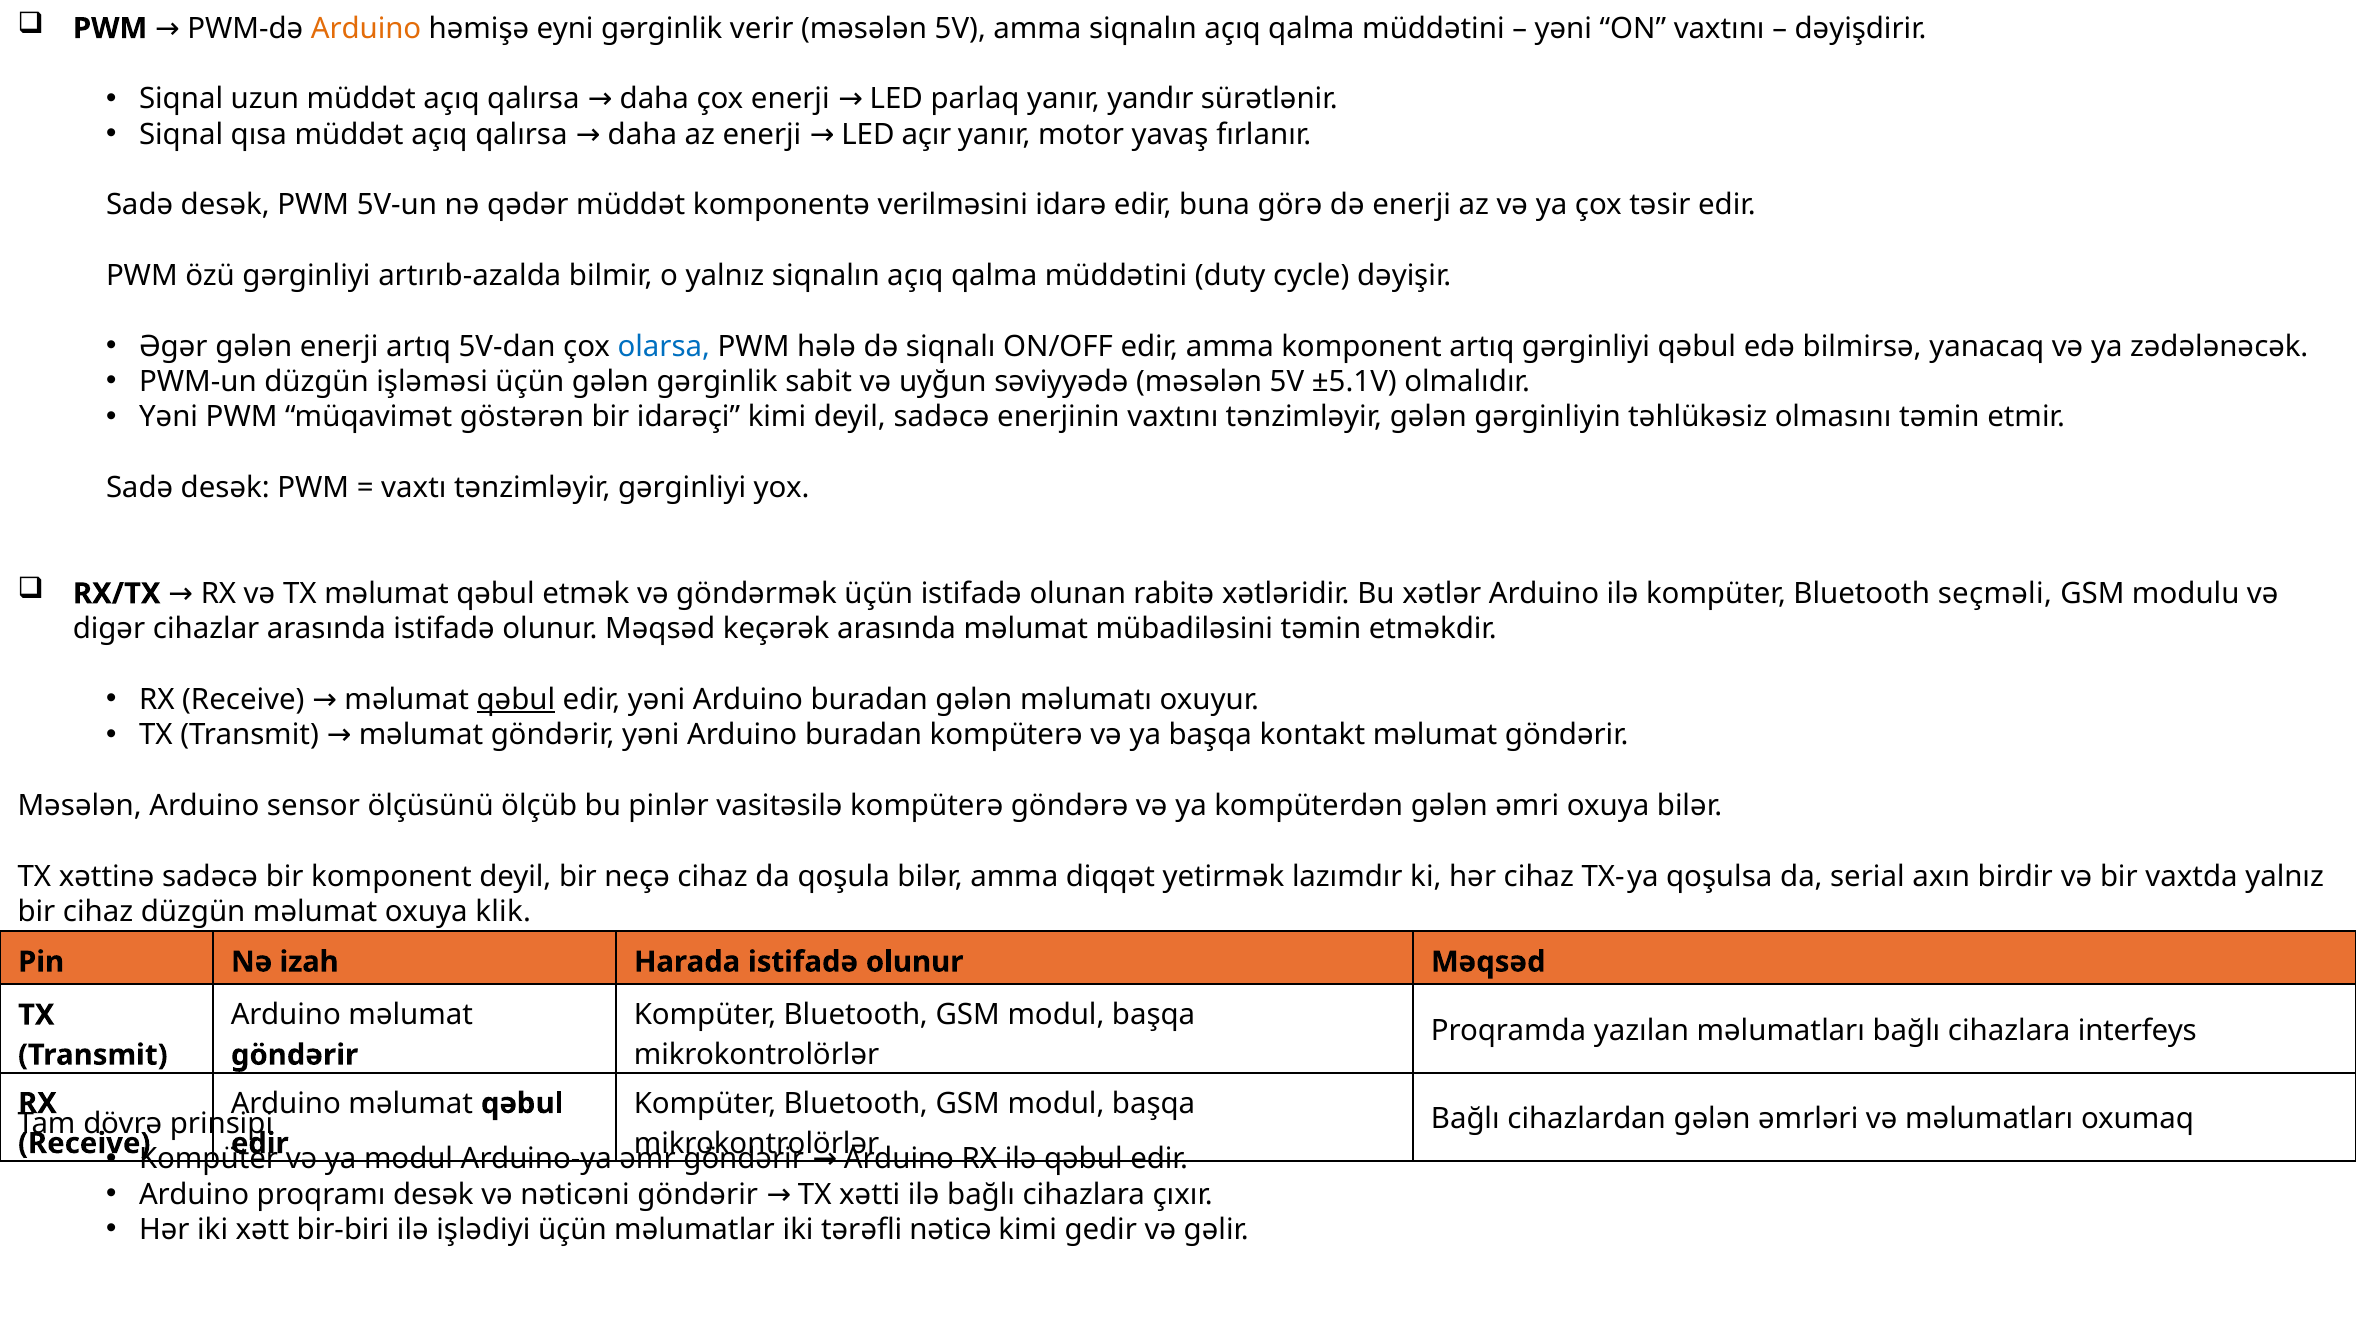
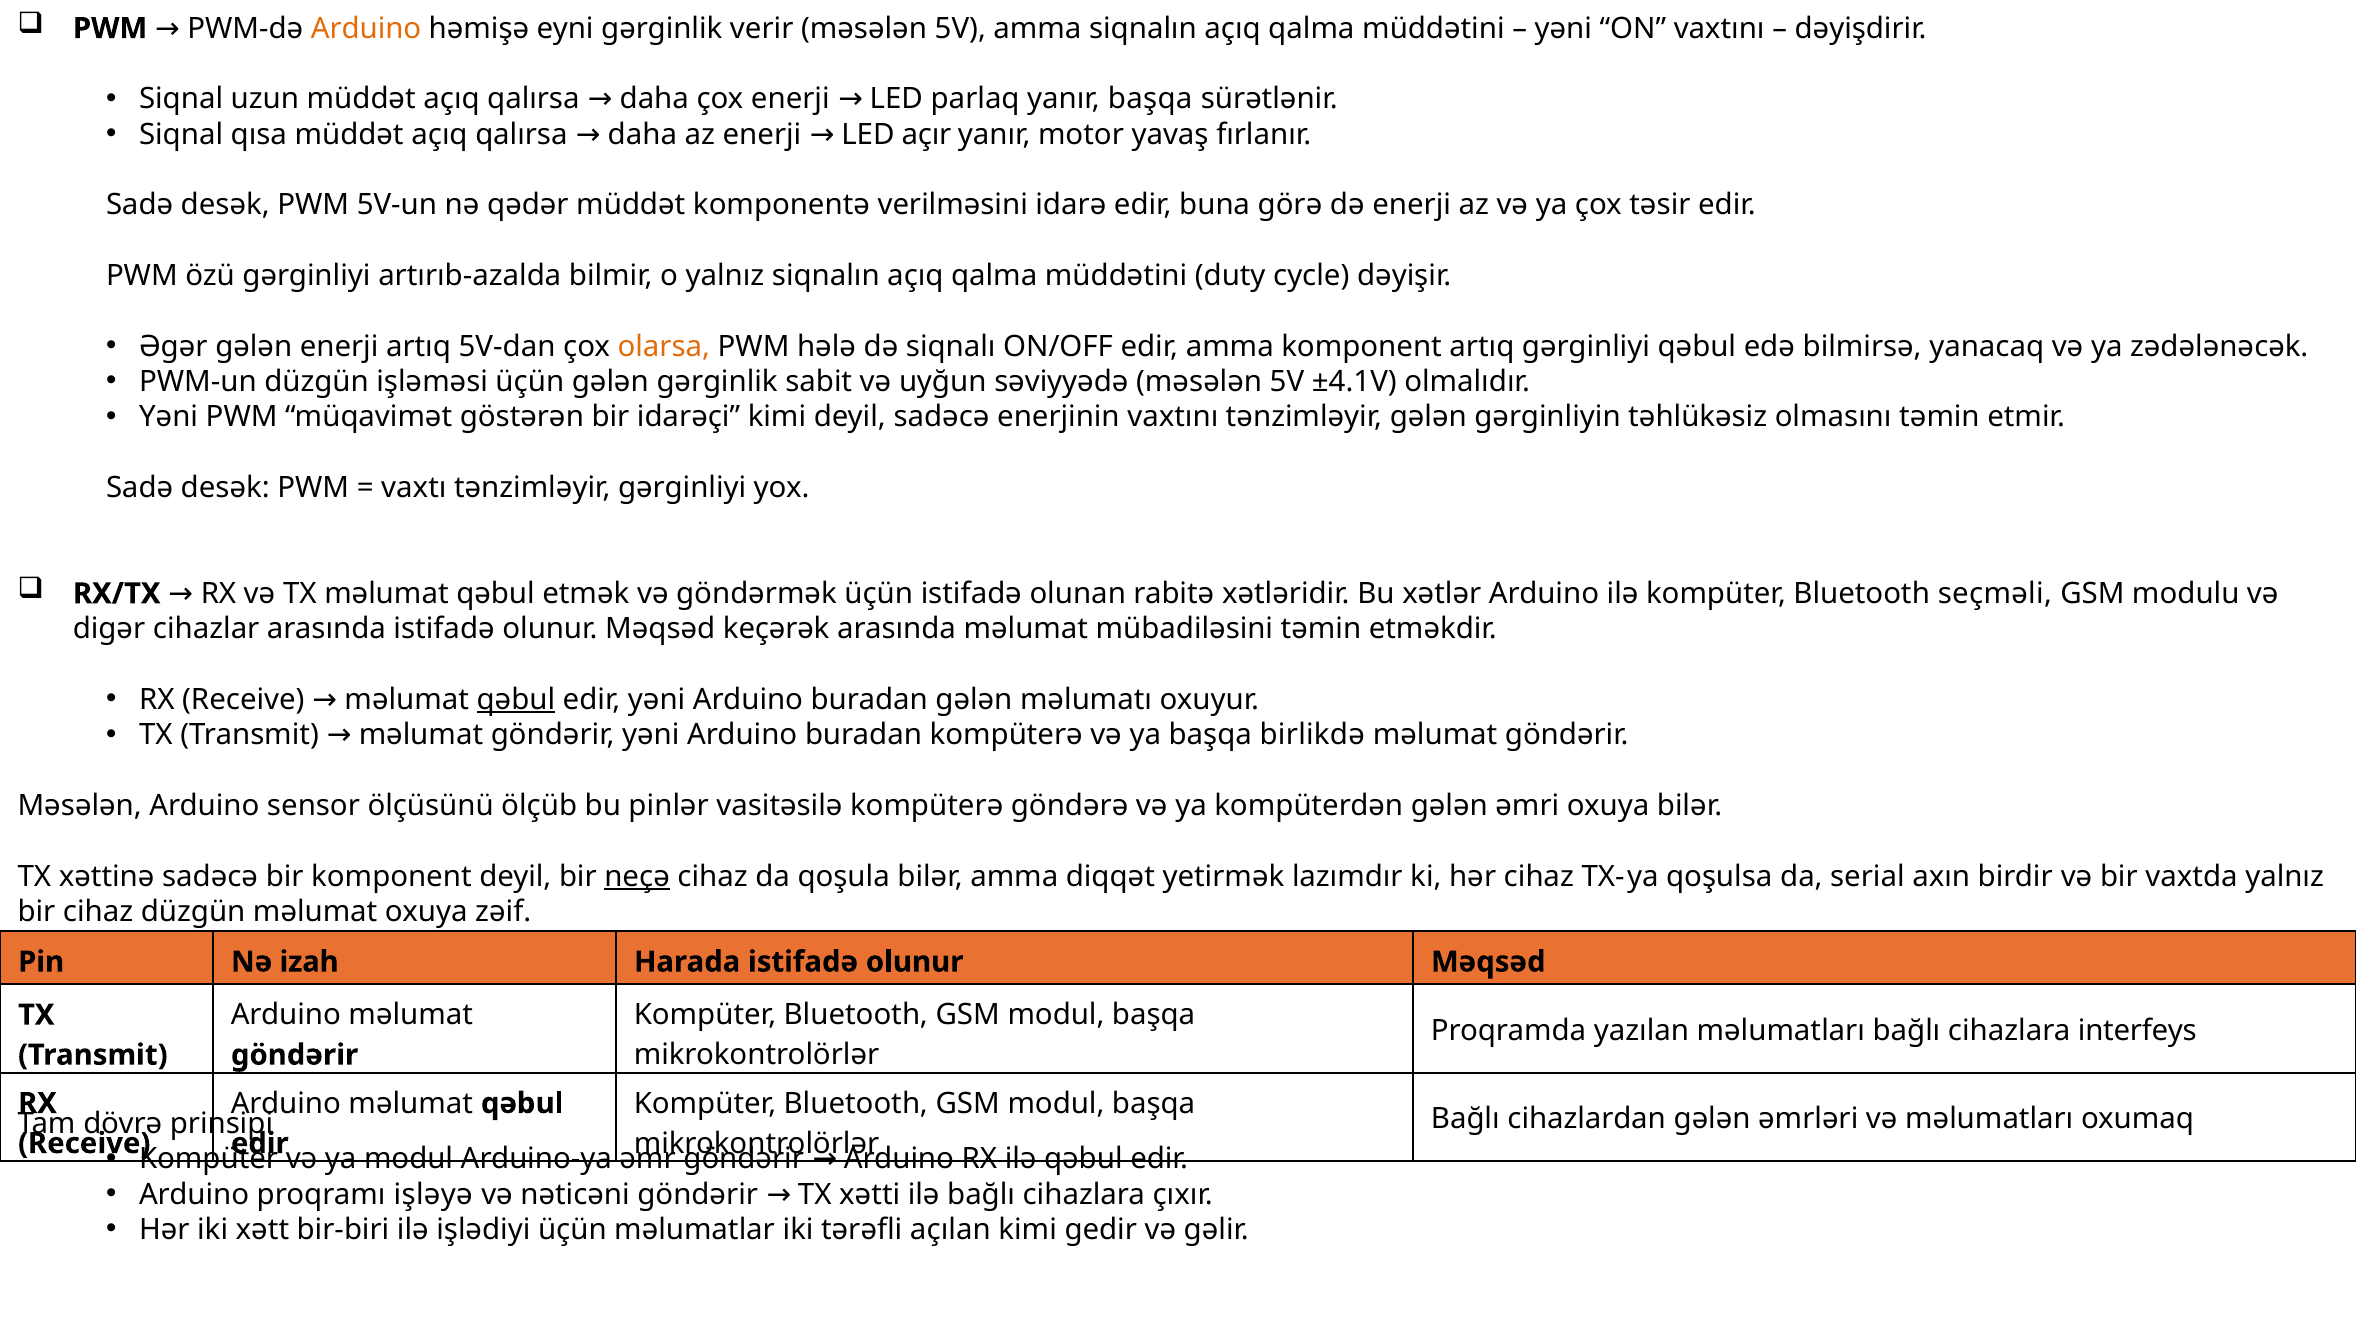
yanır yandır: yandır -> başqa
olarsa colour: blue -> orange
±5.1V: ±5.1V -> ±4.1V
kontakt: kontakt -> birlikdə
neçə underline: none -> present
klik: klik -> zəif
proqramı desək: desək -> işləyə
nəticə: nəticə -> açılan
